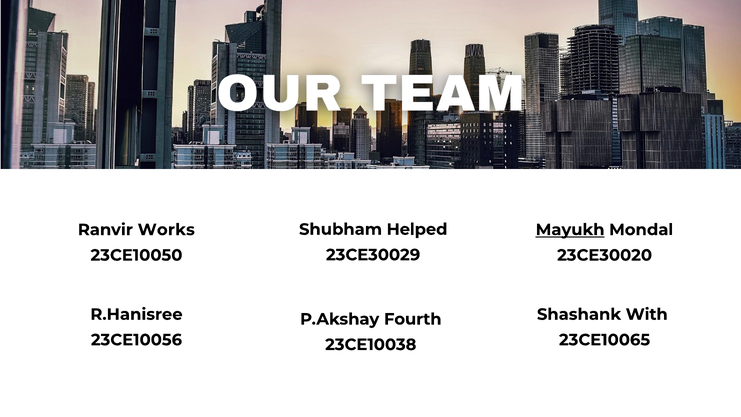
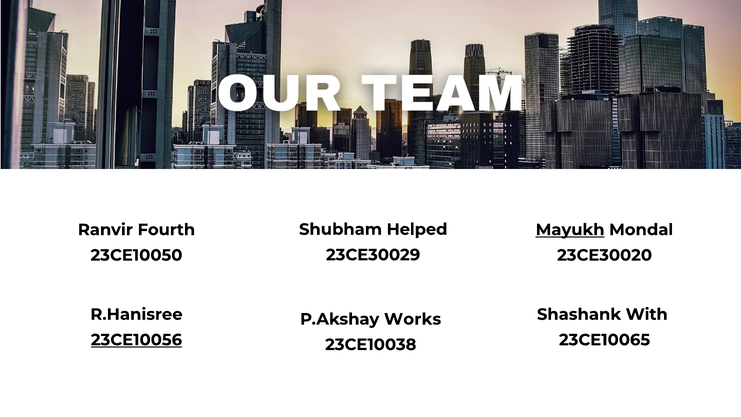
Works: Works -> Fourth
Fourth: Fourth -> Works
23CE10056 underline: none -> present
